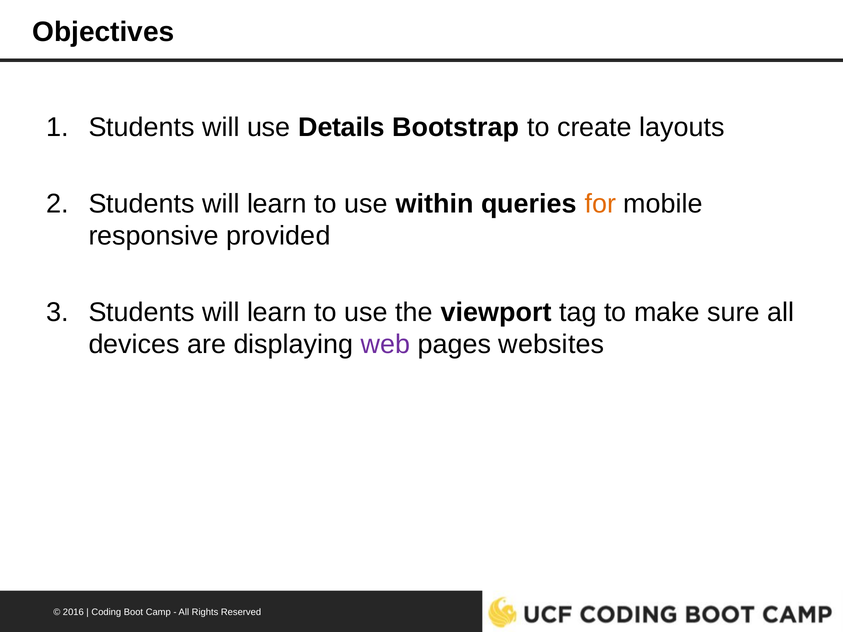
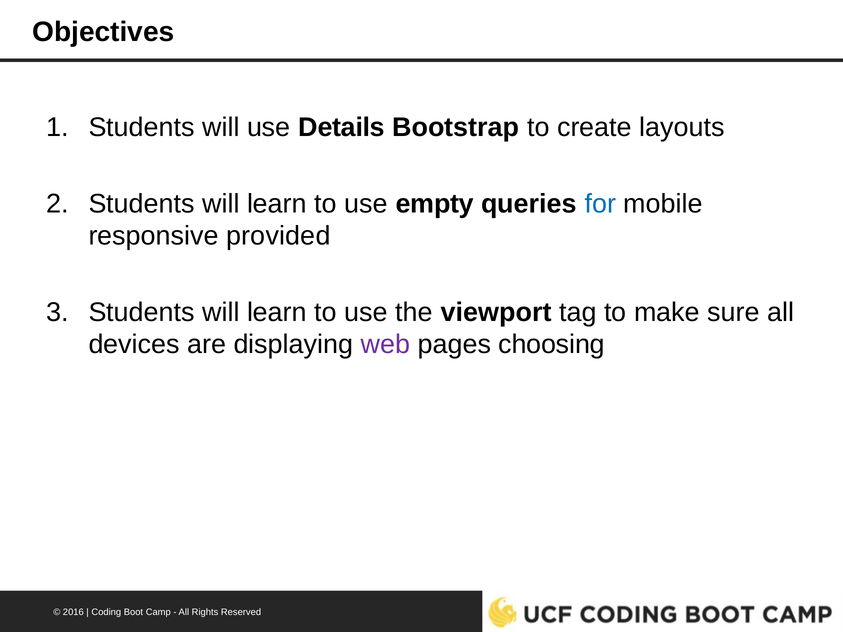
within: within -> empty
for colour: orange -> blue
websites: websites -> choosing
